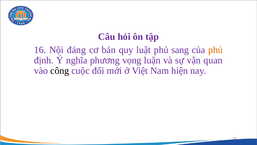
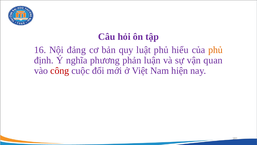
sang: sang -> hiểu
vọng: vọng -> phản
công colour: black -> red
